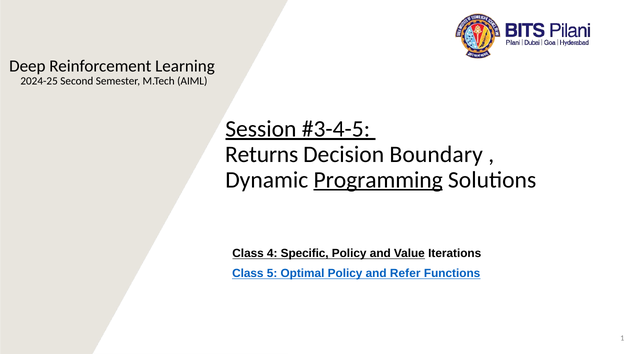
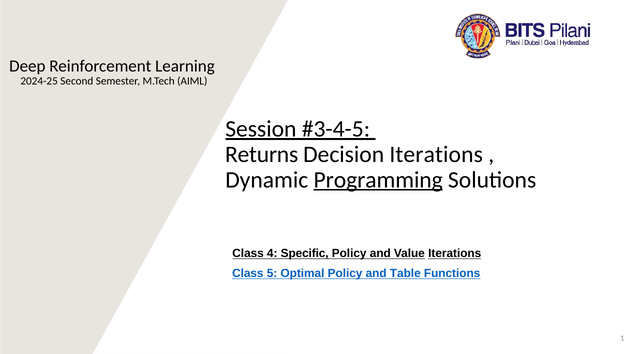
Decision Boundary: Boundary -> Iterations
Iterations at (455, 253) underline: none -> present
Refer: Refer -> Table
